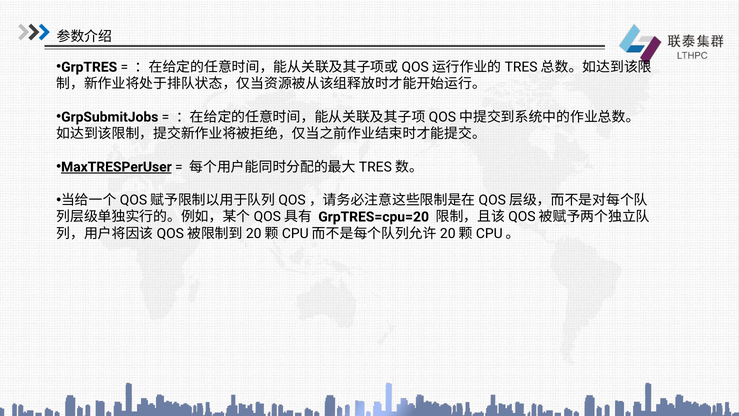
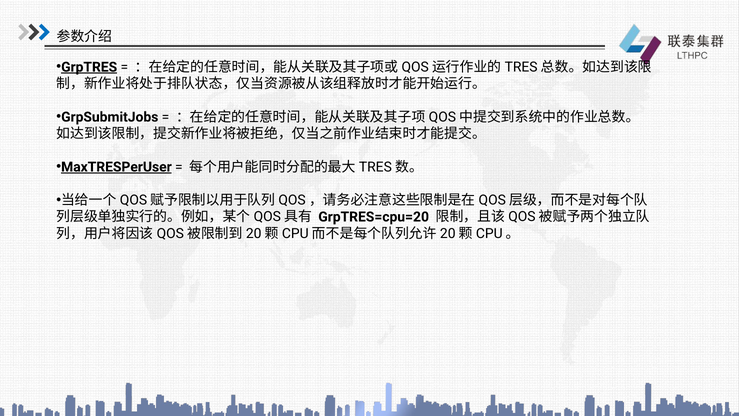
GrpTRES underline: none -> present
